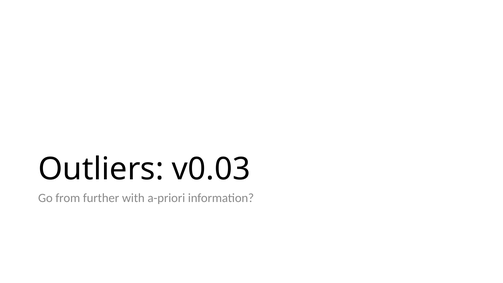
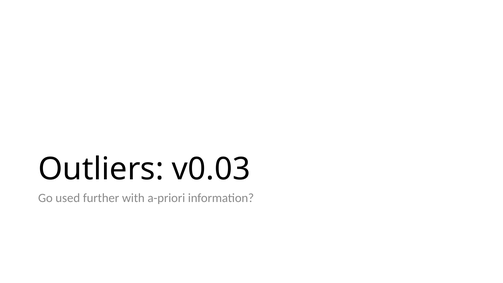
from: from -> used
